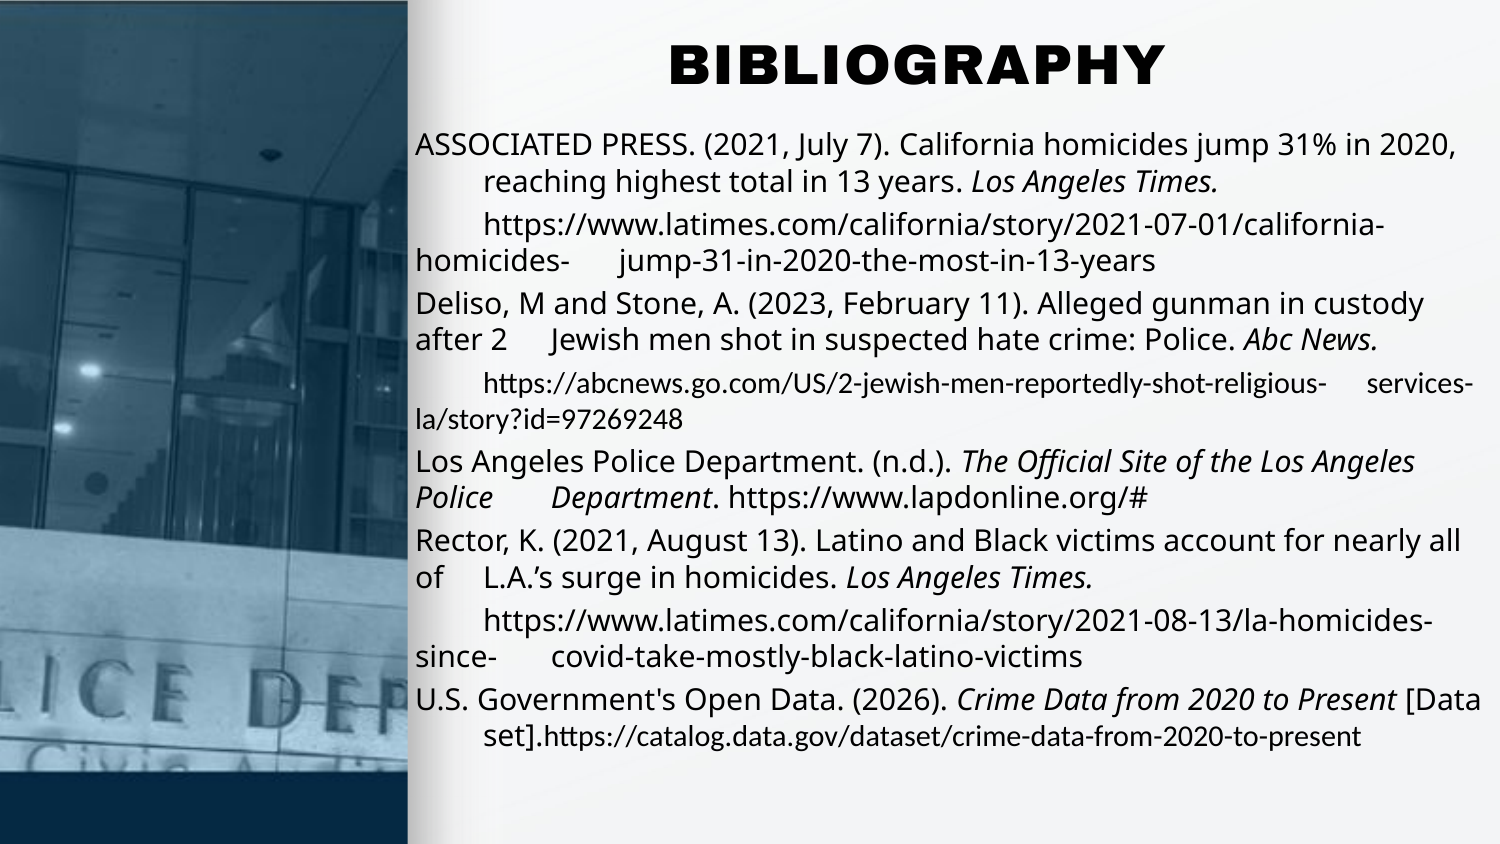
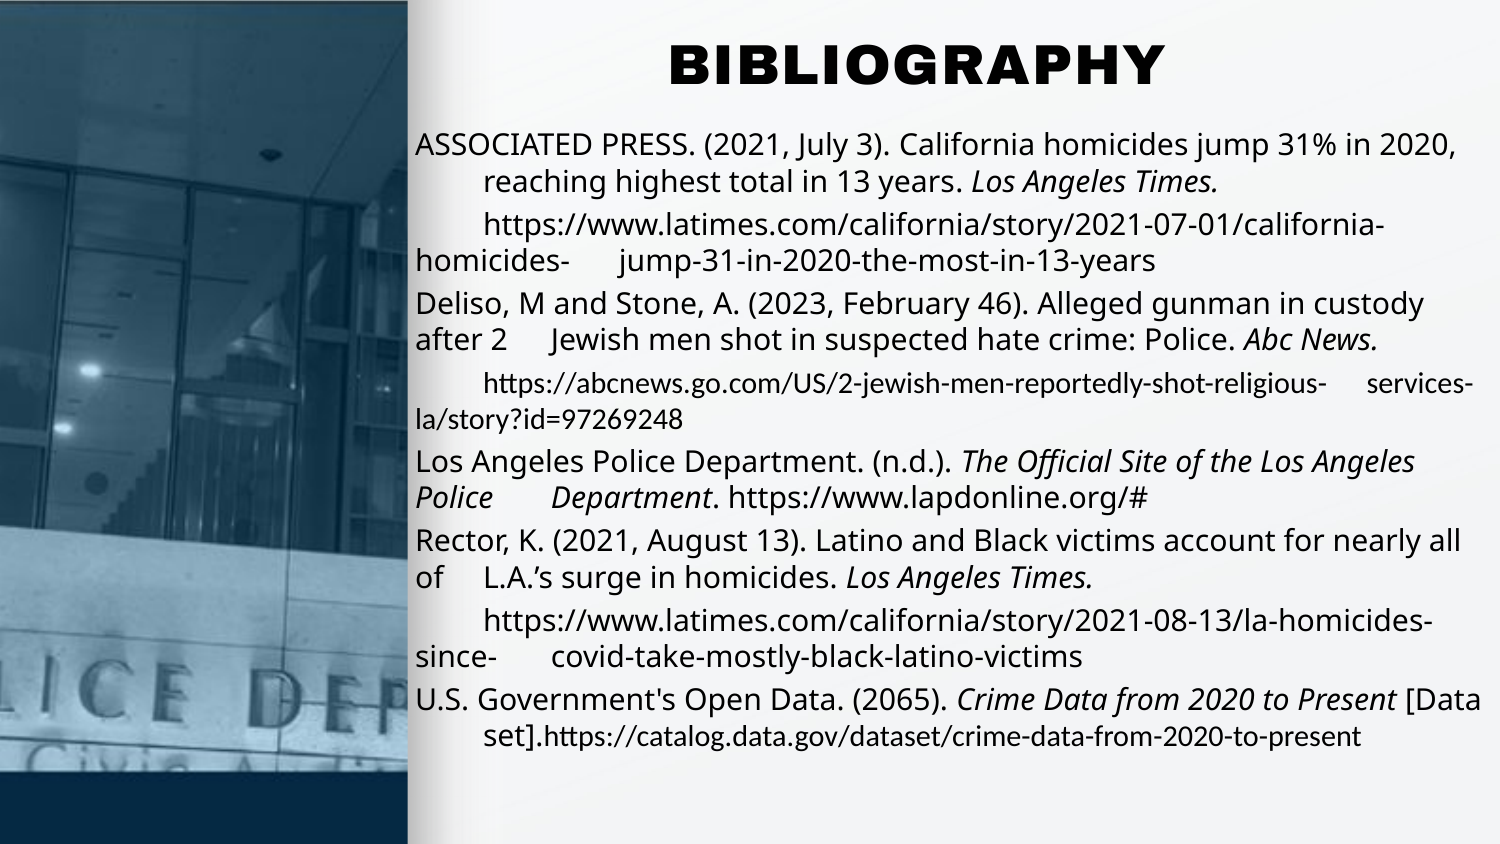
7: 7 -> 3
11: 11 -> 46
2026: 2026 -> 2065
